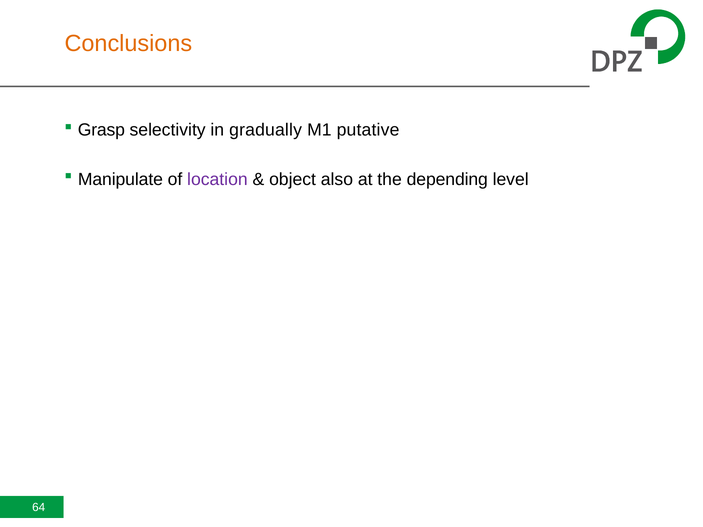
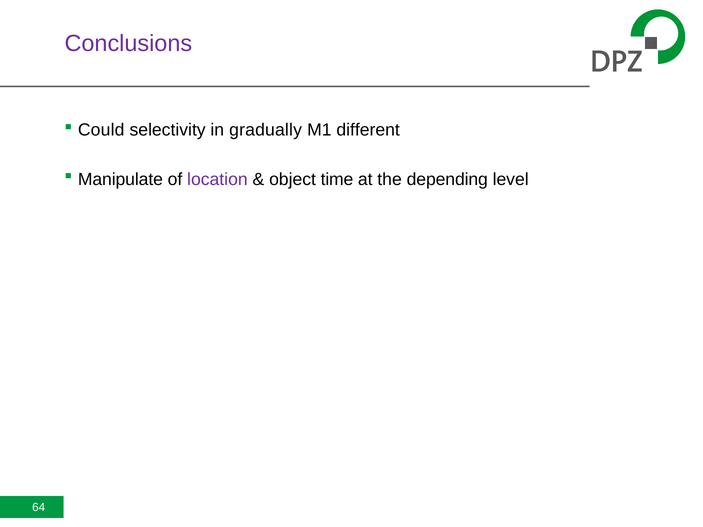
Conclusions colour: orange -> purple
Grasp: Grasp -> Could
putative: putative -> different
also: also -> time
